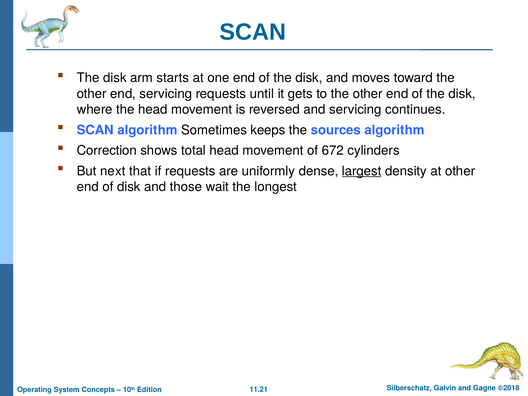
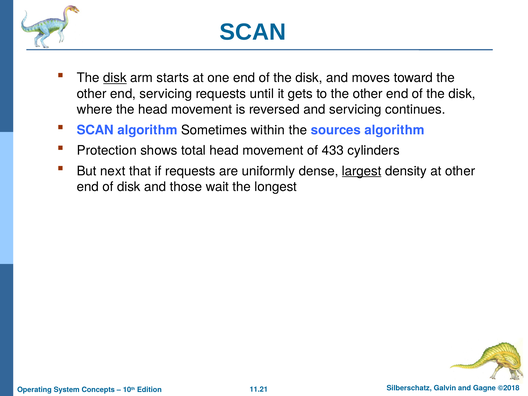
disk at (115, 78) underline: none -> present
keeps: keeps -> within
Correction: Correction -> Protection
672: 672 -> 433
